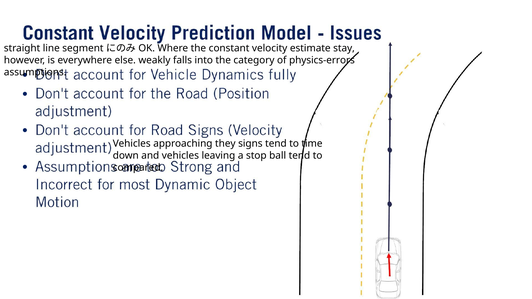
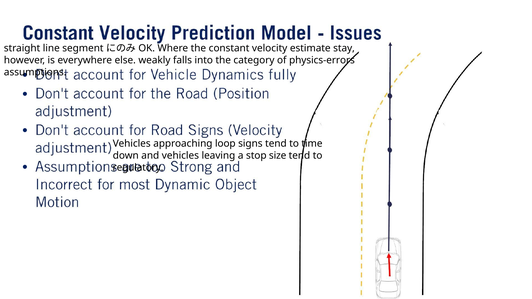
they: they -> loop
ball: ball -> size
compared: compared -> regulatory
